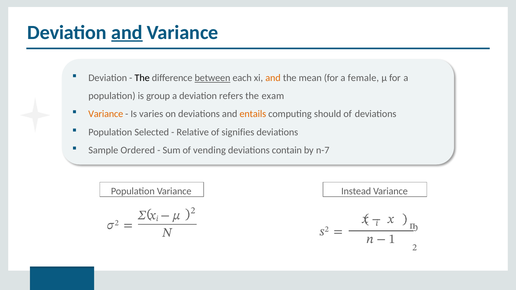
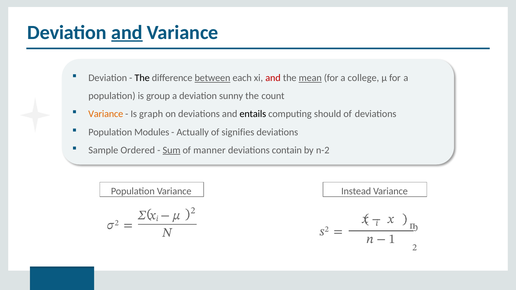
and at (273, 78) colour: orange -> red
mean underline: none -> present
female: female -> college
refers: refers -> sunny
exam: exam -> count
varies: varies -> graph
entails colour: orange -> black
Selected: Selected -> Modules
Relative: Relative -> Actually
Sum underline: none -> present
vending: vending -> manner
n-7: n-7 -> n-2
